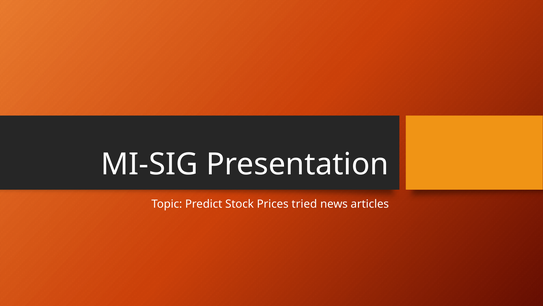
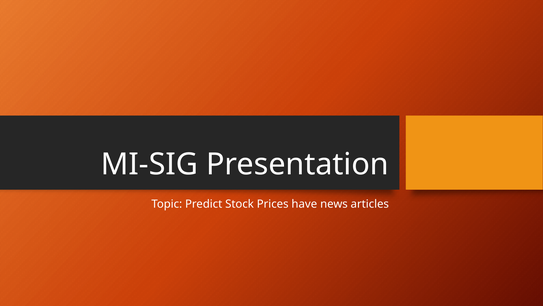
tried: tried -> have
